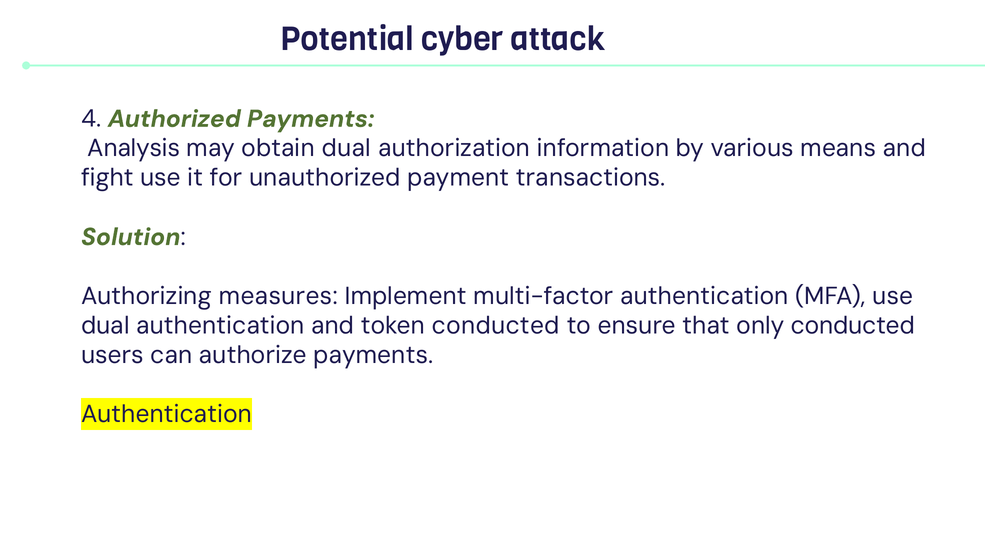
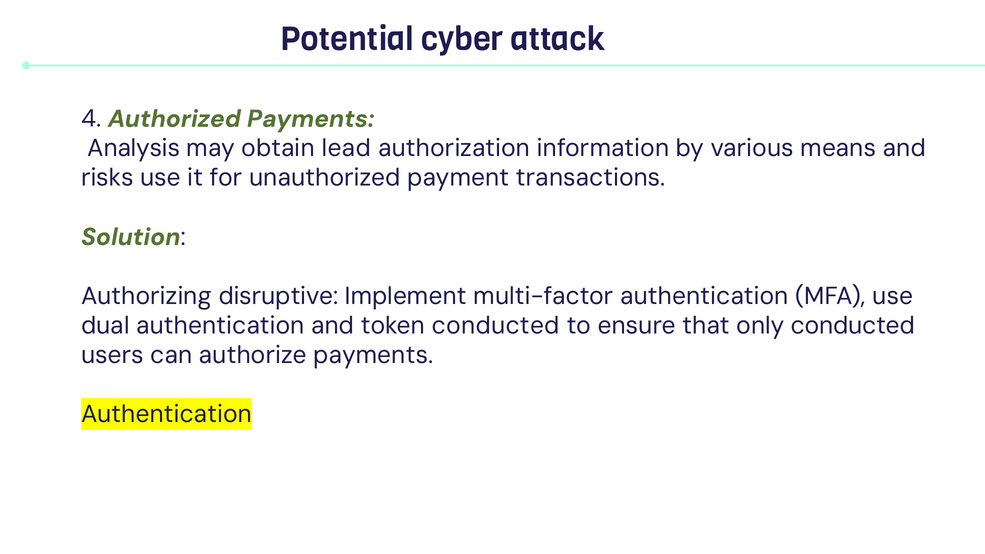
obtain dual: dual -> lead
fight: fight -> risks
measures: measures -> disruptive
